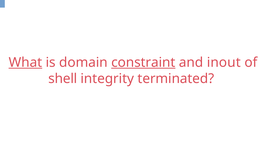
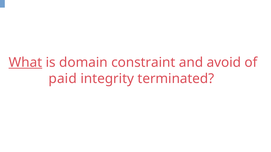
constraint underline: present -> none
inout: inout -> avoid
shell: shell -> paid
